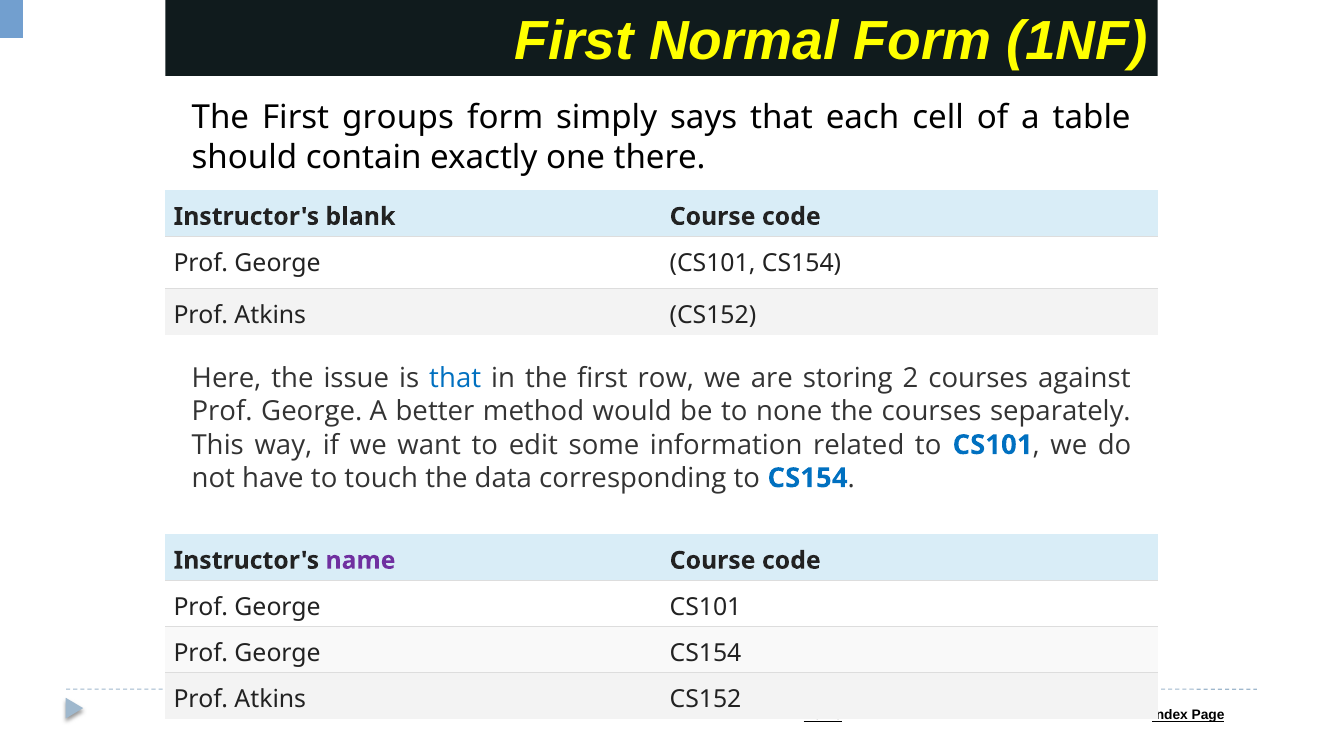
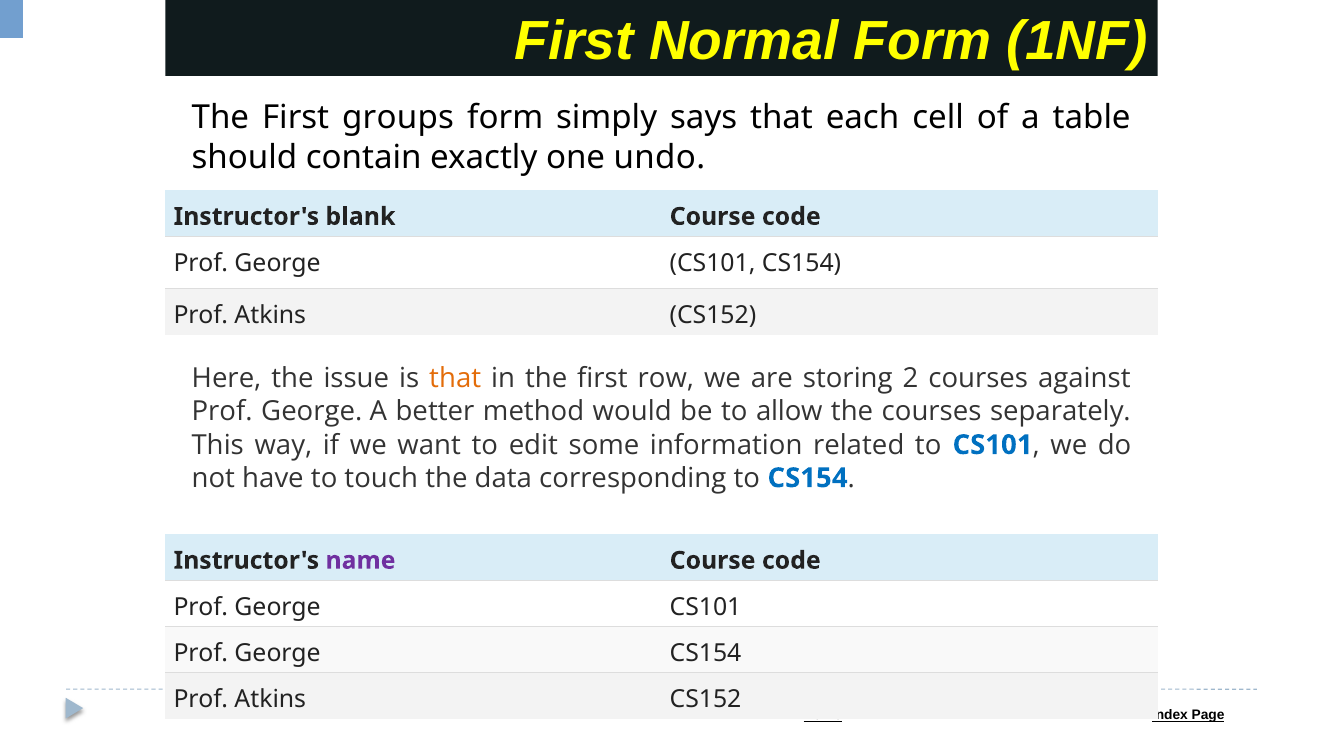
there: there -> undo
that at (455, 379) colour: blue -> orange
none: none -> allow
